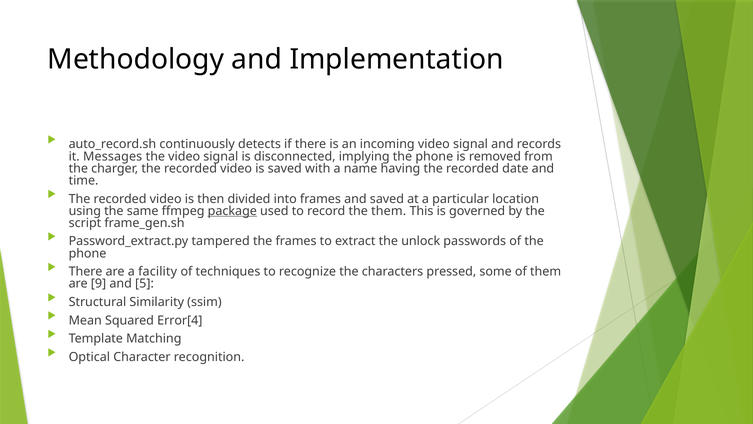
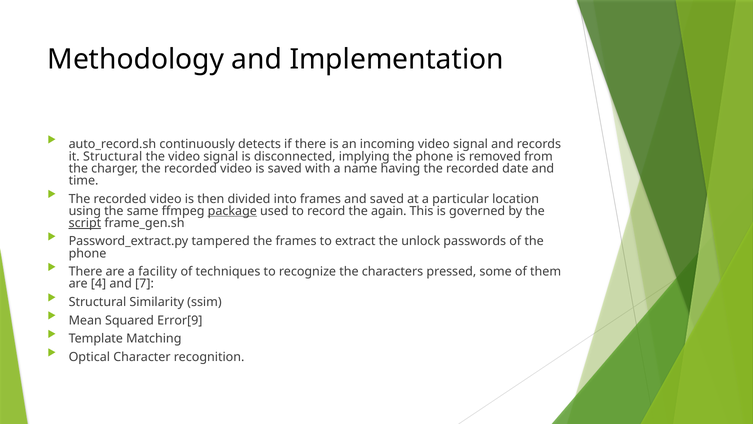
it Messages: Messages -> Structural
the them: them -> again
script underline: none -> present
9: 9 -> 4
5: 5 -> 7
Error[4: Error[4 -> Error[9
